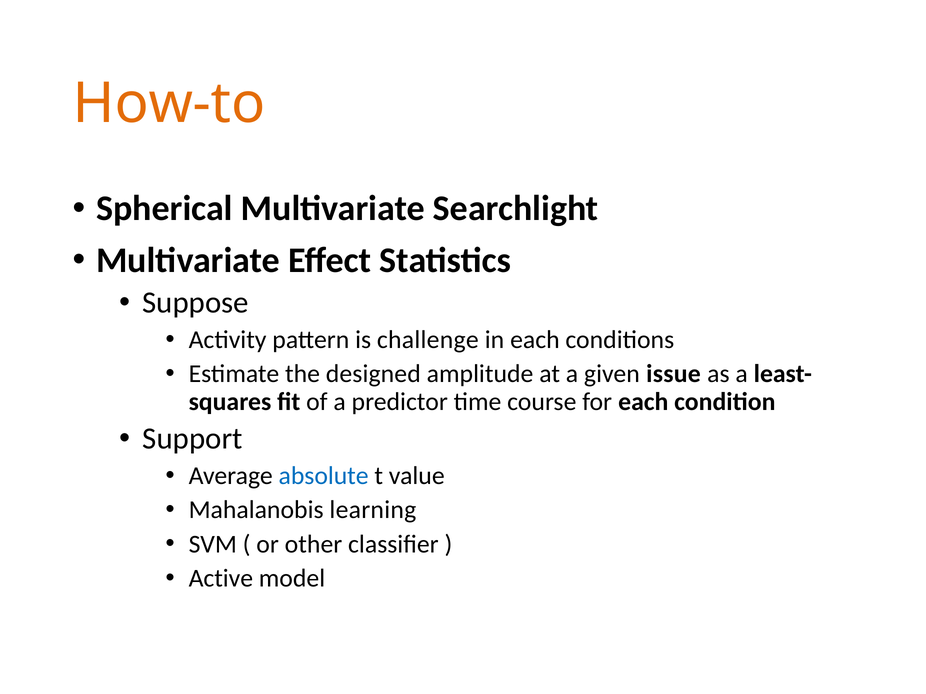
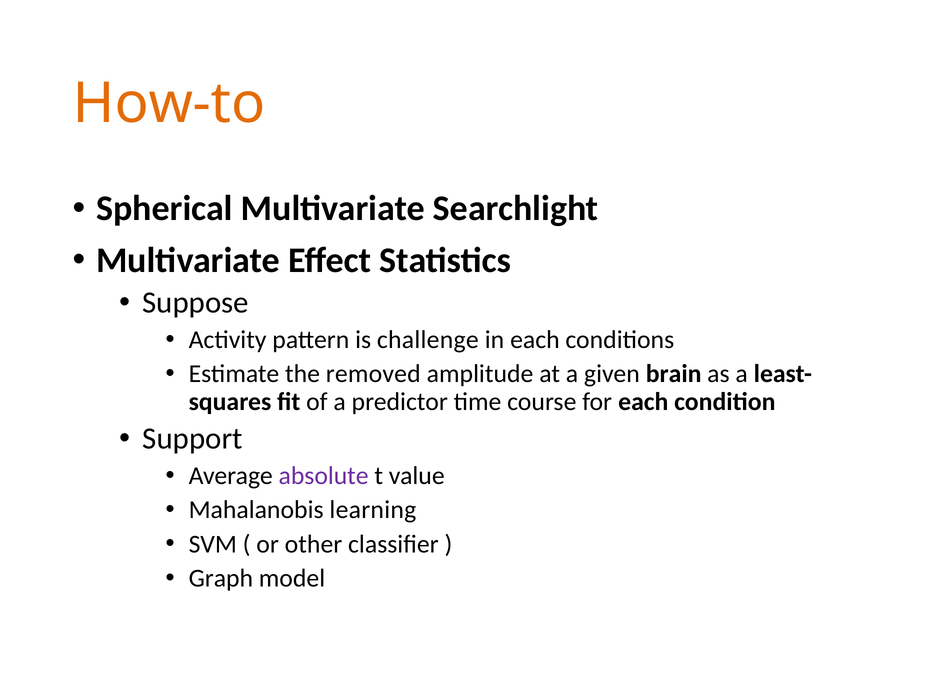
designed: designed -> removed
issue: issue -> brain
absolute colour: blue -> purple
Active: Active -> Graph
